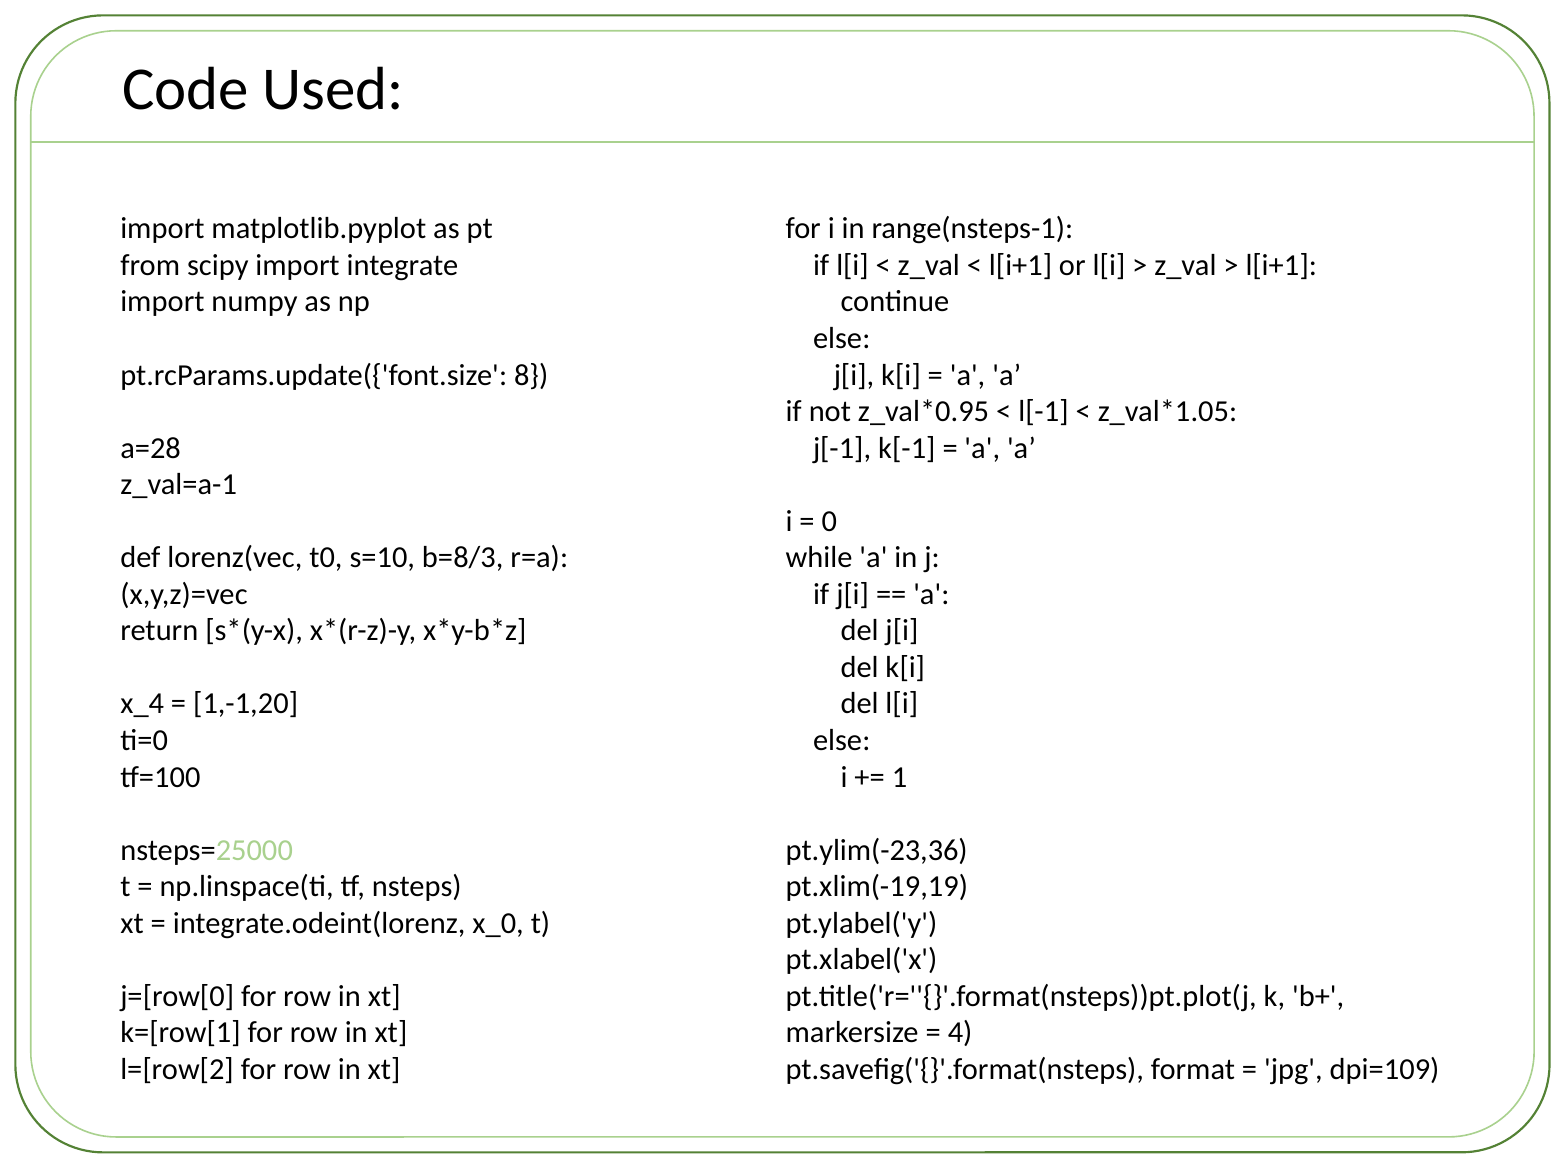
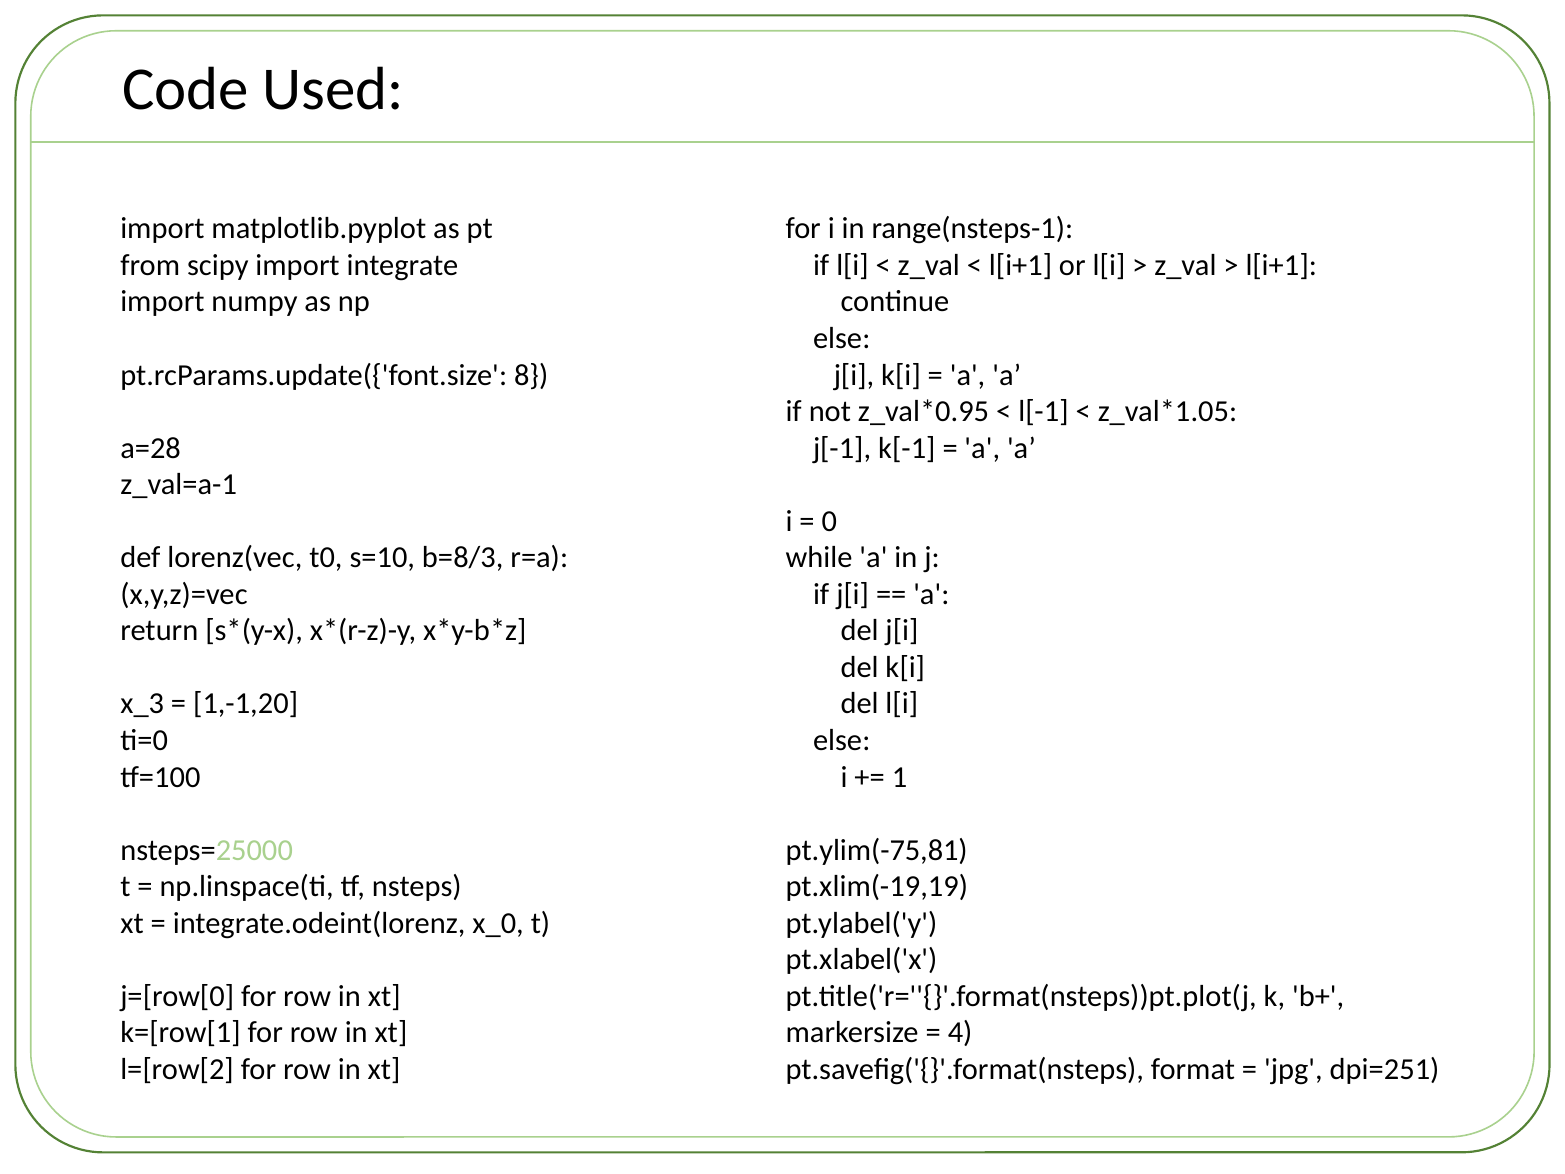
x_4: x_4 -> x_3
pt.ylim(-23,36: pt.ylim(-23,36 -> pt.ylim(-75,81
dpi=109: dpi=109 -> dpi=251
